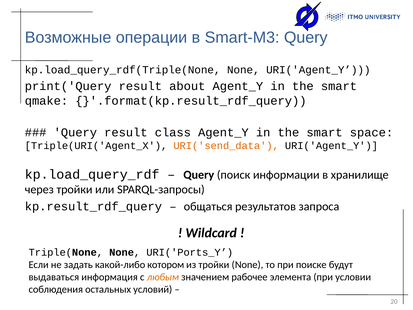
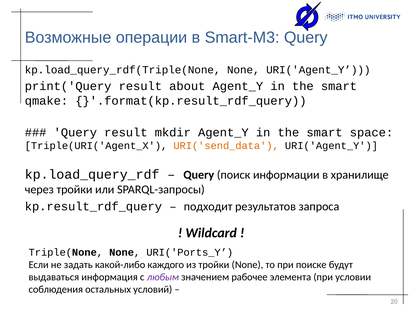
class: class -> mkdir
общаться: общаться -> подходит
котором: котором -> каждого
любым colour: orange -> purple
